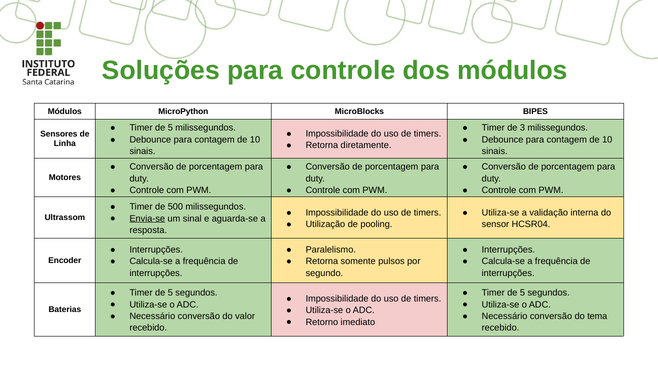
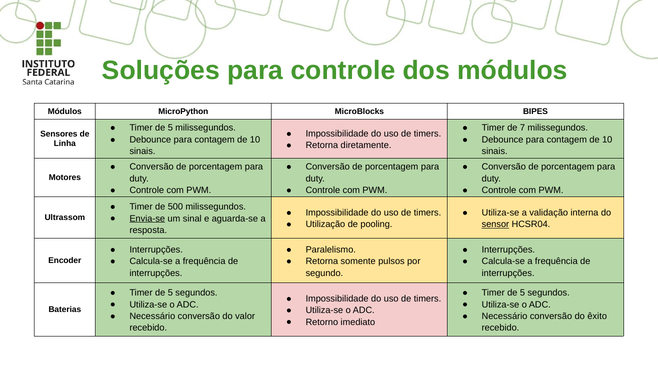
3: 3 -> 7
sensor underline: none -> present
tema: tema -> êxito
